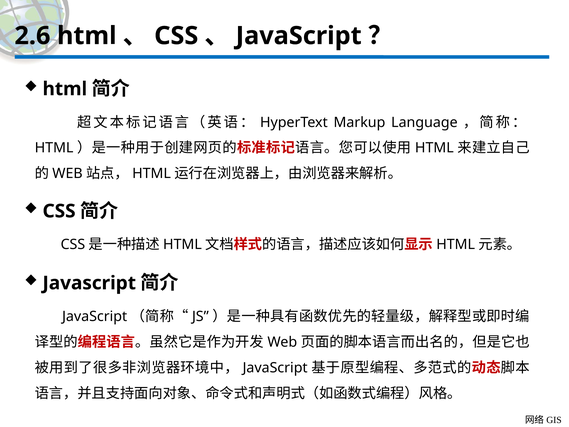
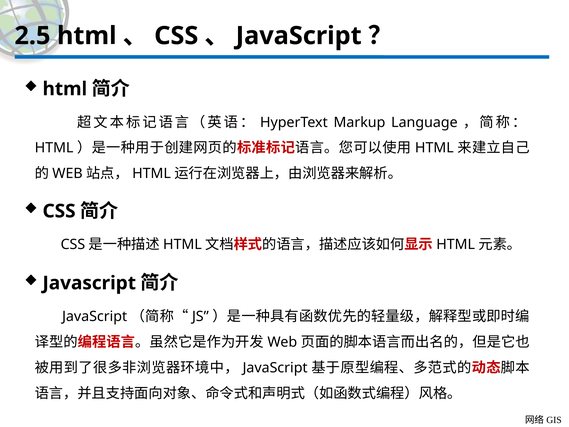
2.6: 2.6 -> 2.5
